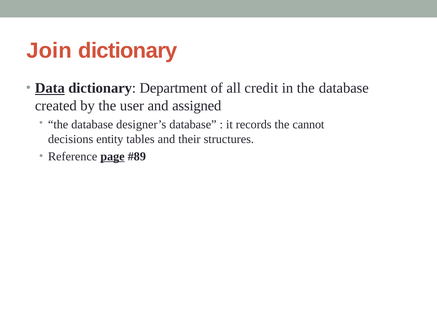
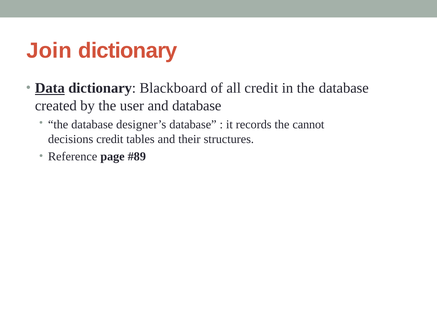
Department: Department -> Blackboard
and assigned: assigned -> database
decisions entity: entity -> credit
page underline: present -> none
